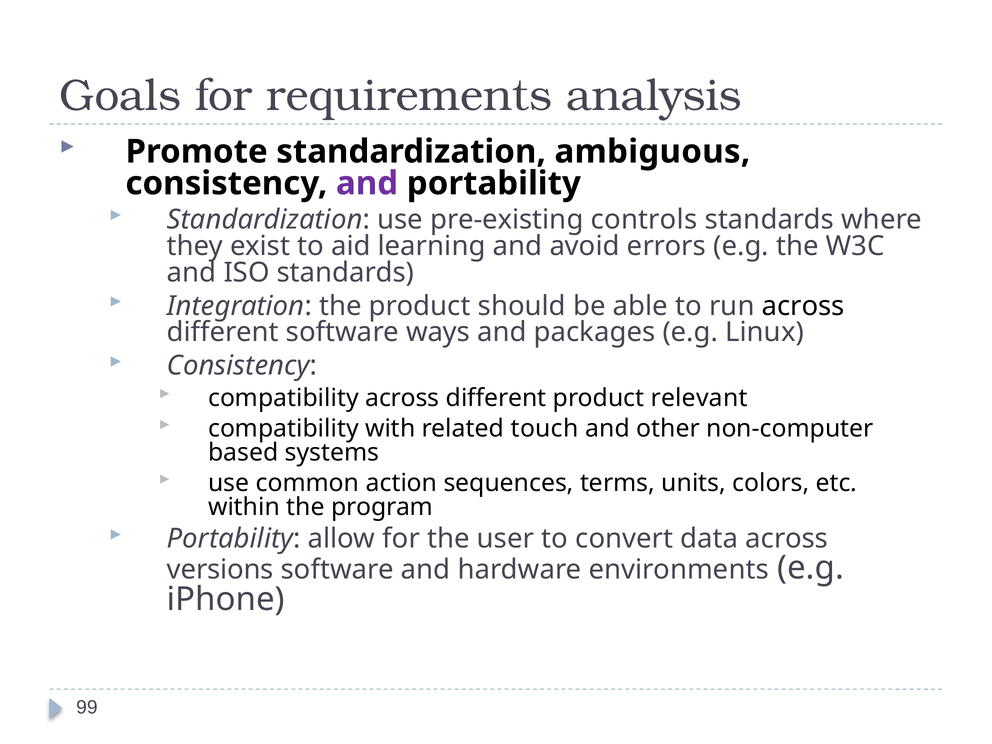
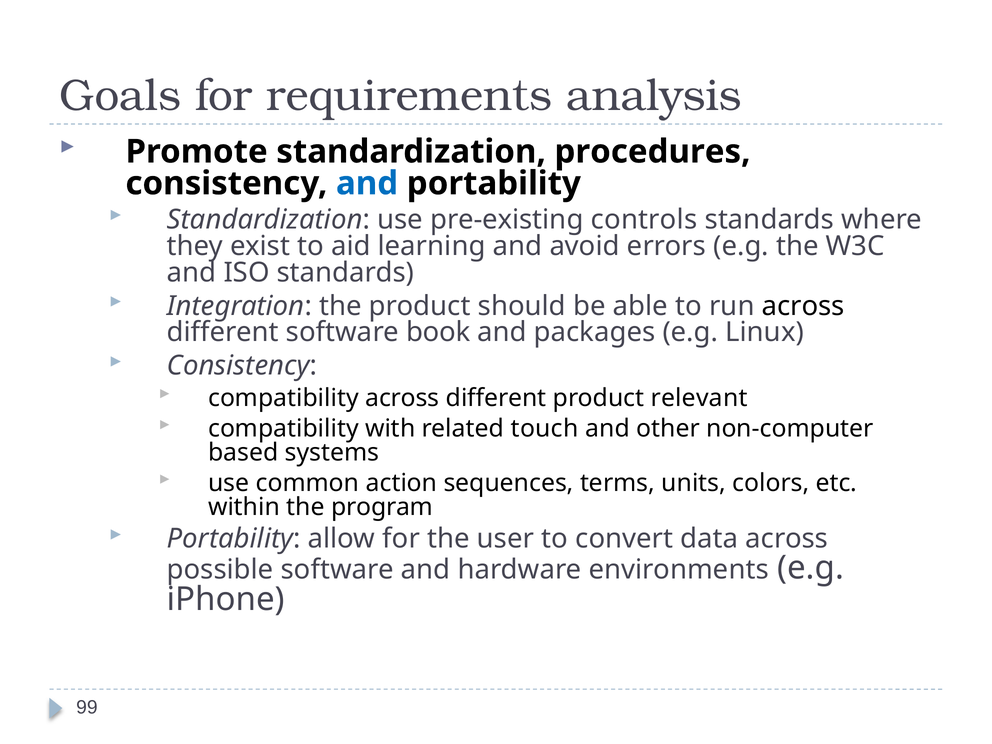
ambiguous: ambiguous -> procedures
and at (367, 183) colour: purple -> blue
ways: ways -> book
versions: versions -> possible
